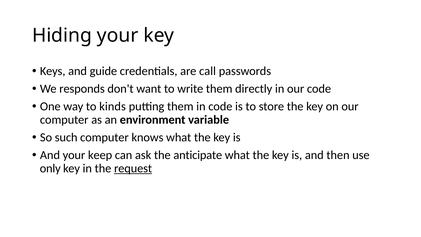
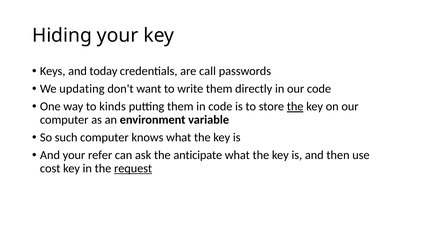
guide: guide -> today
responds: responds -> updating
the at (295, 106) underline: none -> present
keep: keep -> refer
only: only -> cost
